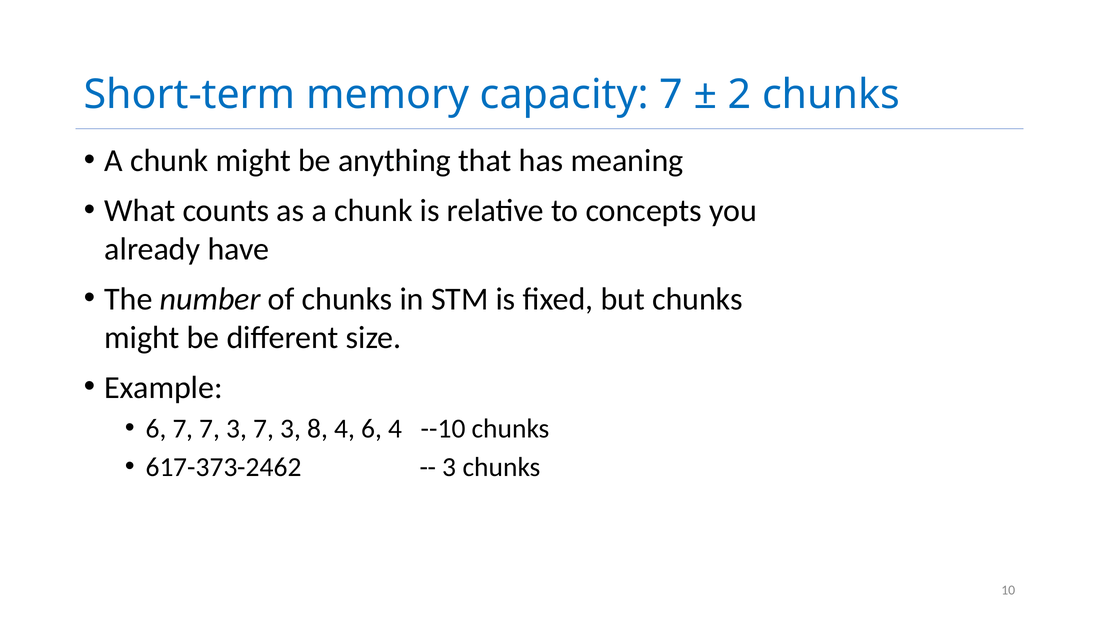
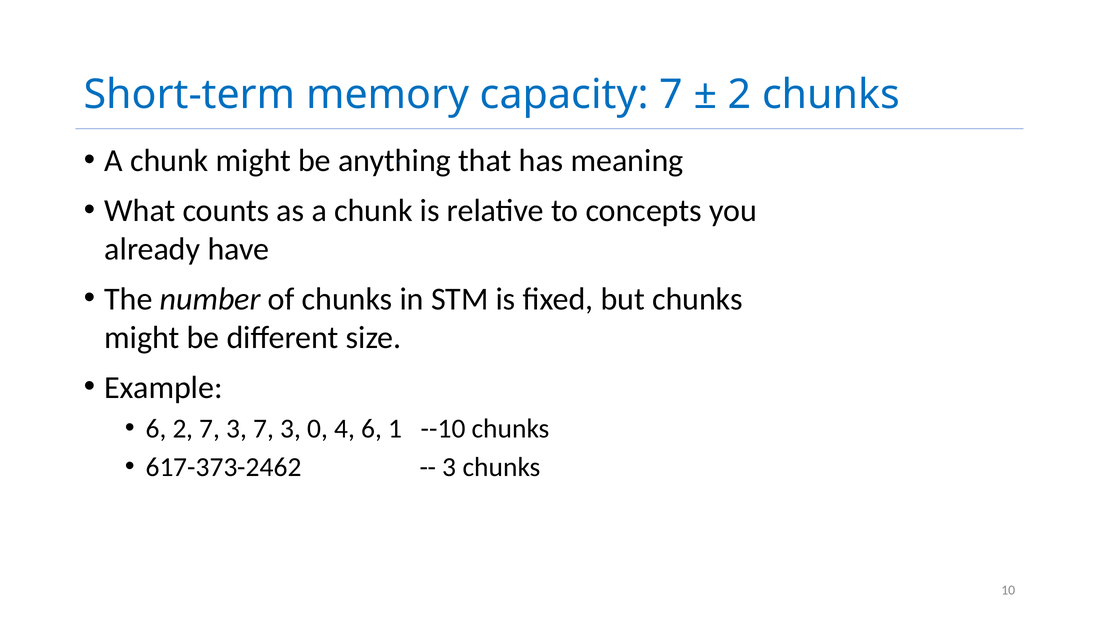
6 7: 7 -> 2
8: 8 -> 0
6 4: 4 -> 1
